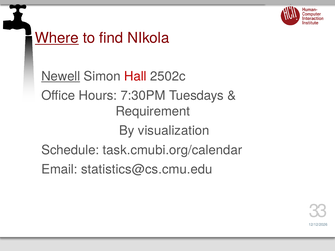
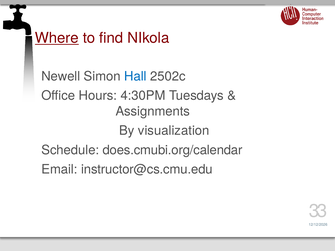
Newell underline: present -> none
Hall colour: red -> blue
7:30PM: 7:30PM -> 4:30PM
Requirement: Requirement -> Assignments
task.cmubi.org/calendar: task.cmubi.org/calendar -> does.cmubi.org/calendar
statistics@cs.cmu.edu: statistics@cs.cmu.edu -> instructor@cs.cmu.edu
